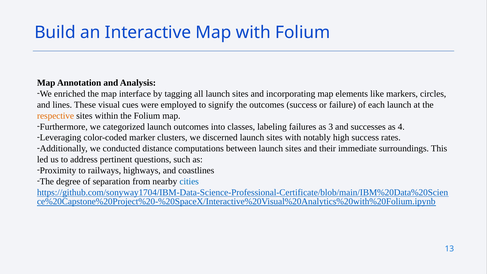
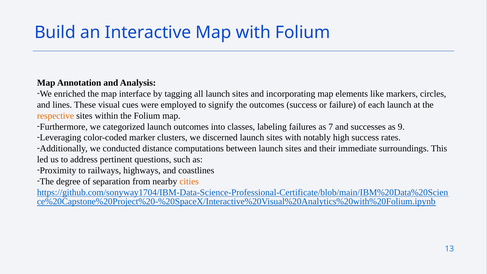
3: 3 -> 7
4: 4 -> 9
cities colour: blue -> orange
